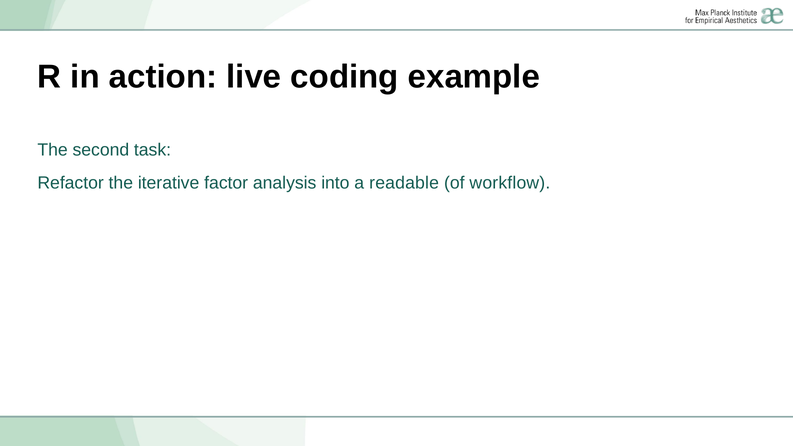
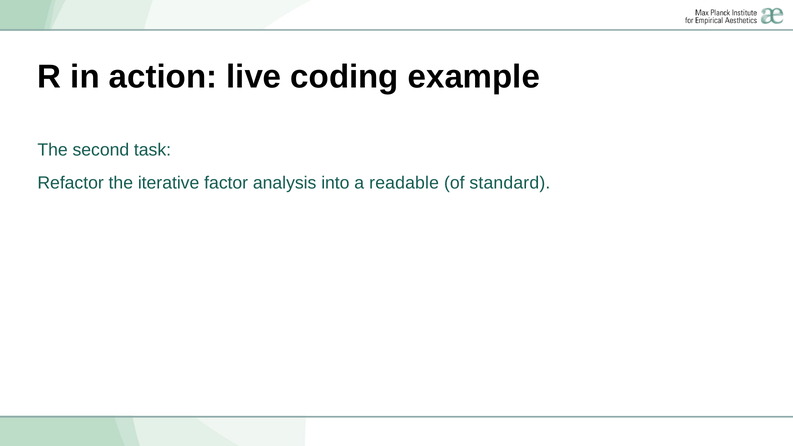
workflow: workflow -> standard
